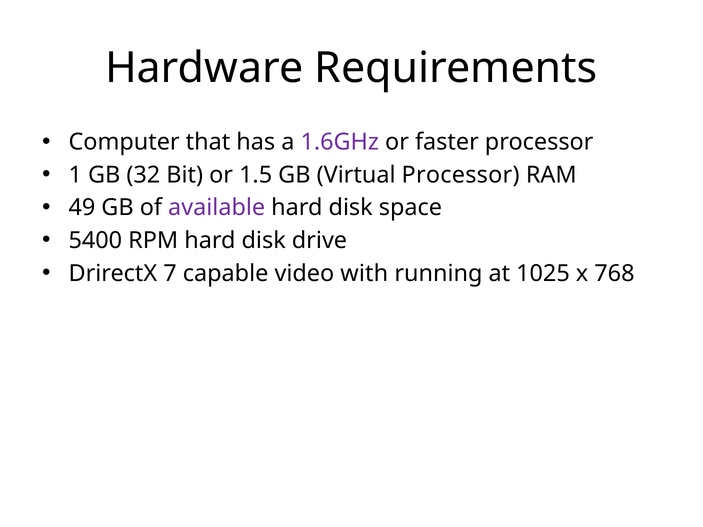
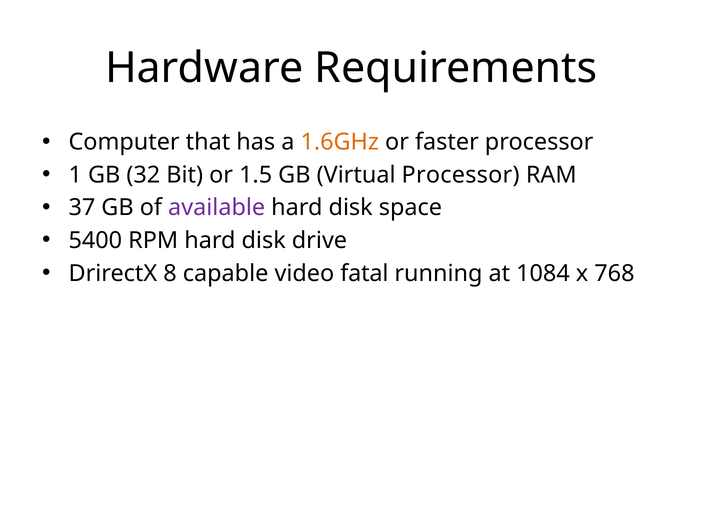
1.6GHz colour: purple -> orange
49: 49 -> 37
7: 7 -> 8
with: with -> fatal
1025: 1025 -> 1084
